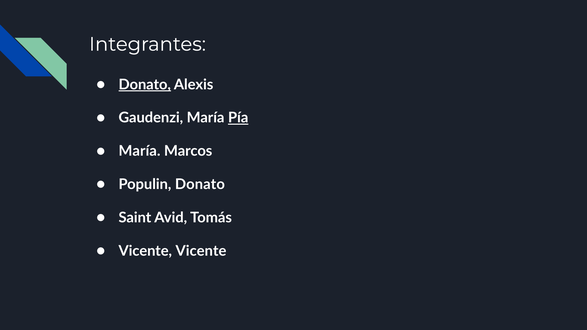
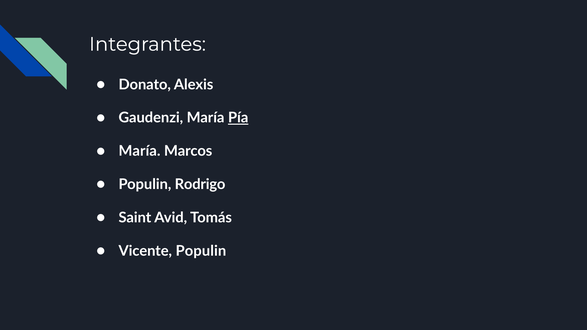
Donato at (145, 85) underline: present -> none
Populin Donato: Donato -> Rodrigo
Vicente Vicente: Vicente -> Populin
